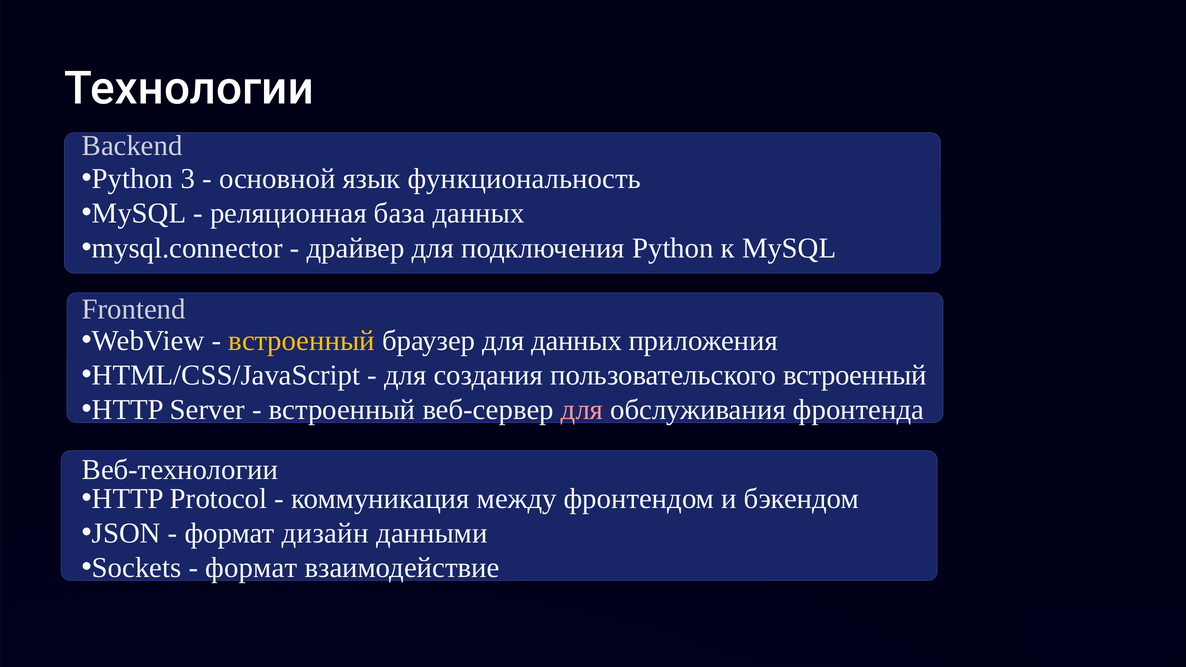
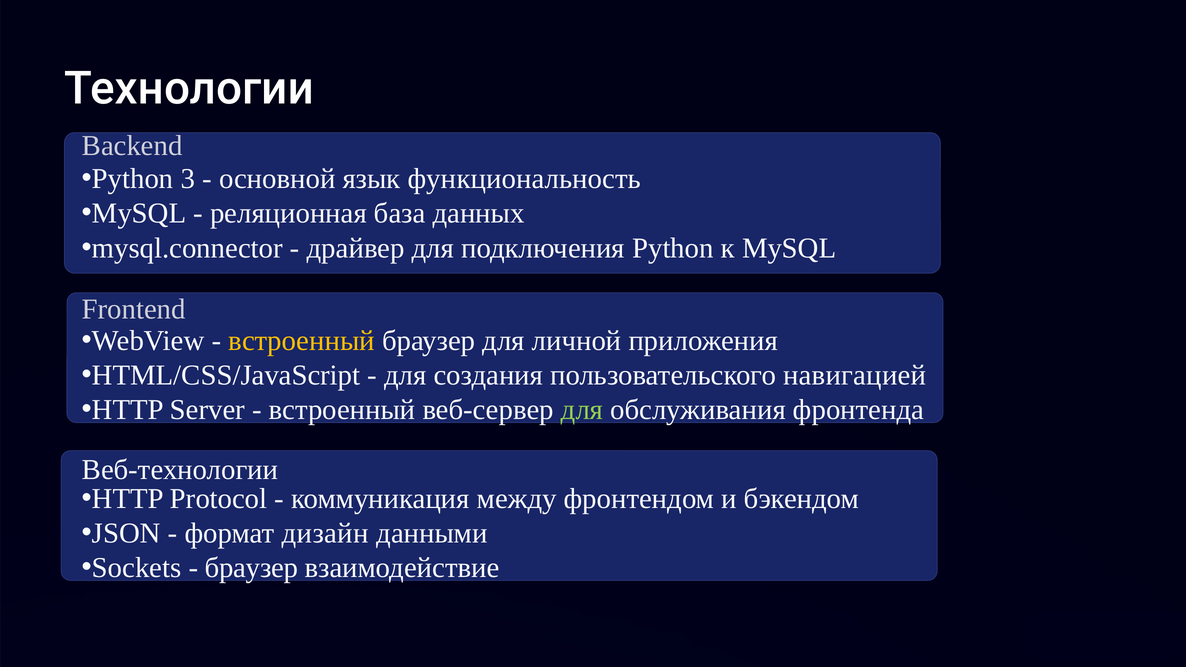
для данных: данных -> личной
пользовательского встроенный: встроенный -> навигацией
для at (582, 410) colour: pink -> light green
формат at (251, 568): формат -> браузер
